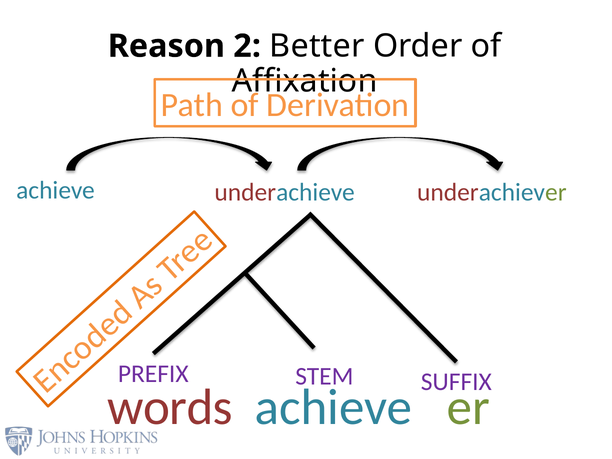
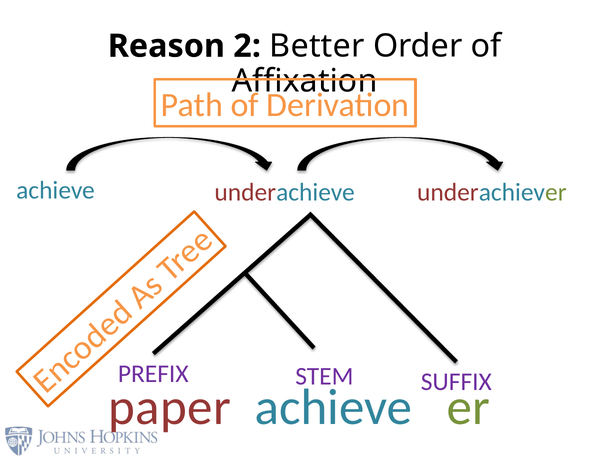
words: words -> paper
